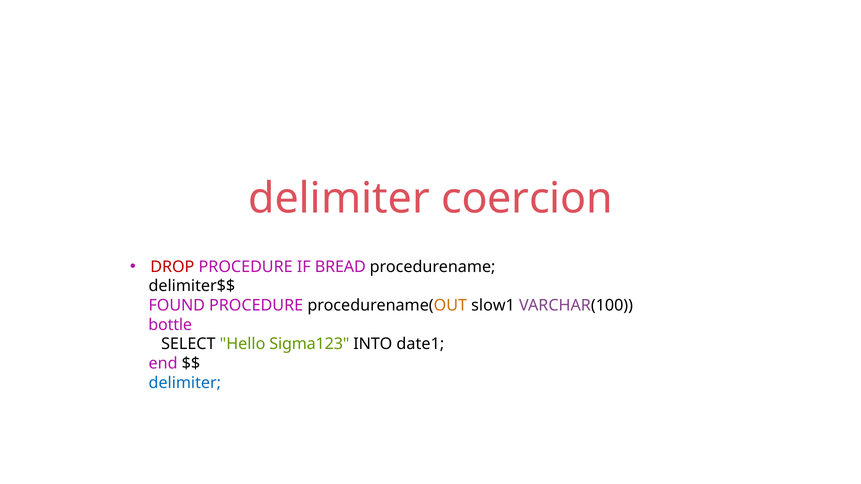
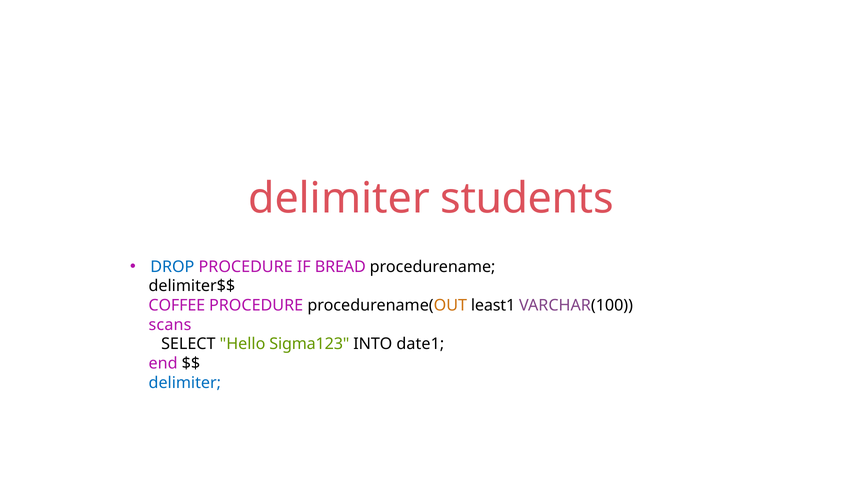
coercion: coercion -> students
DROP colour: red -> blue
FOUND: FOUND -> COFFEE
slow1: slow1 -> least1
bottle: bottle -> scans
